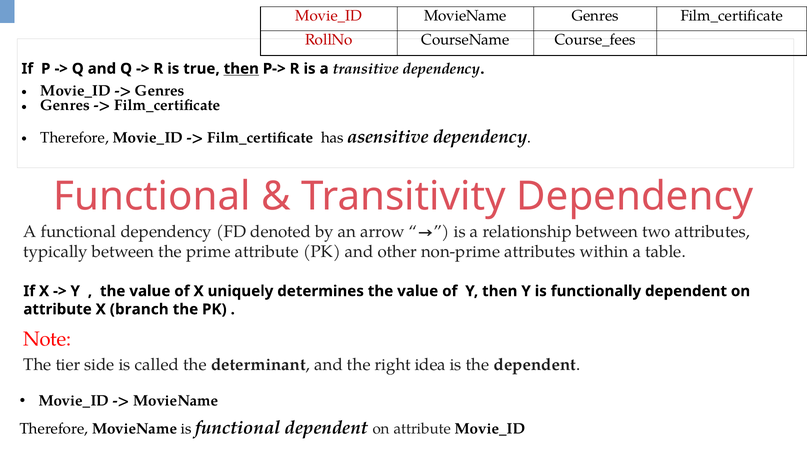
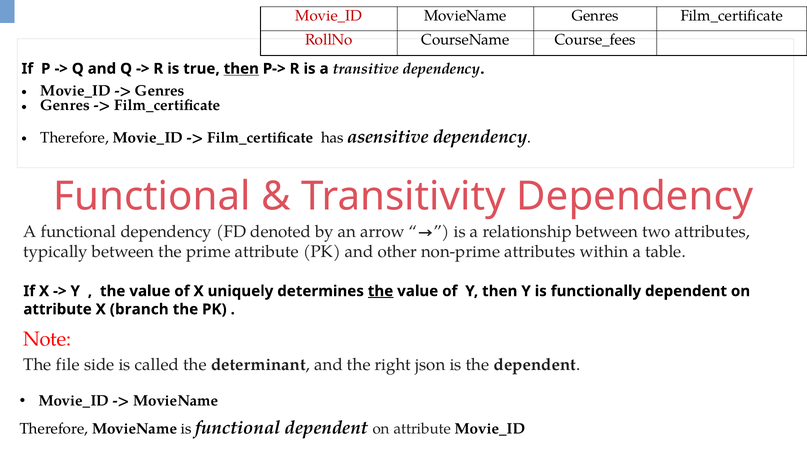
the at (381, 291) underline: none -> present
tier: tier -> file
idea: idea -> json
